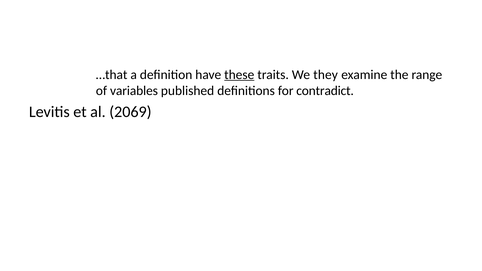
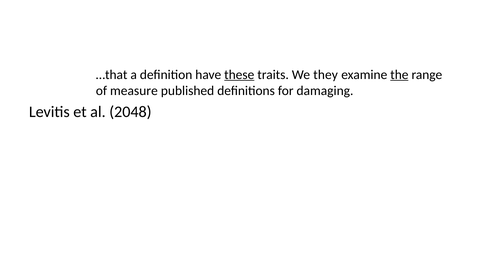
the underline: none -> present
variables: variables -> measure
contradict: contradict -> damaging
2069: 2069 -> 2048
